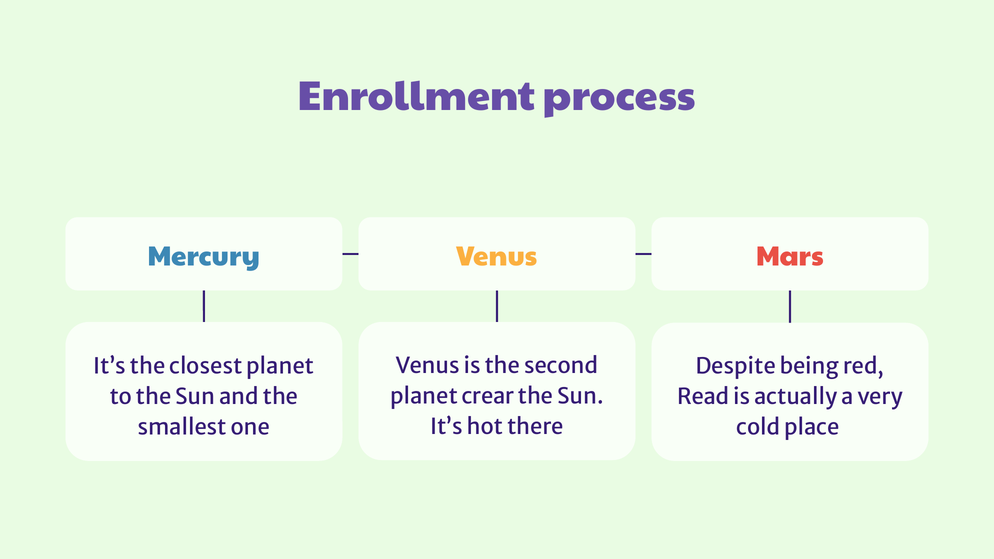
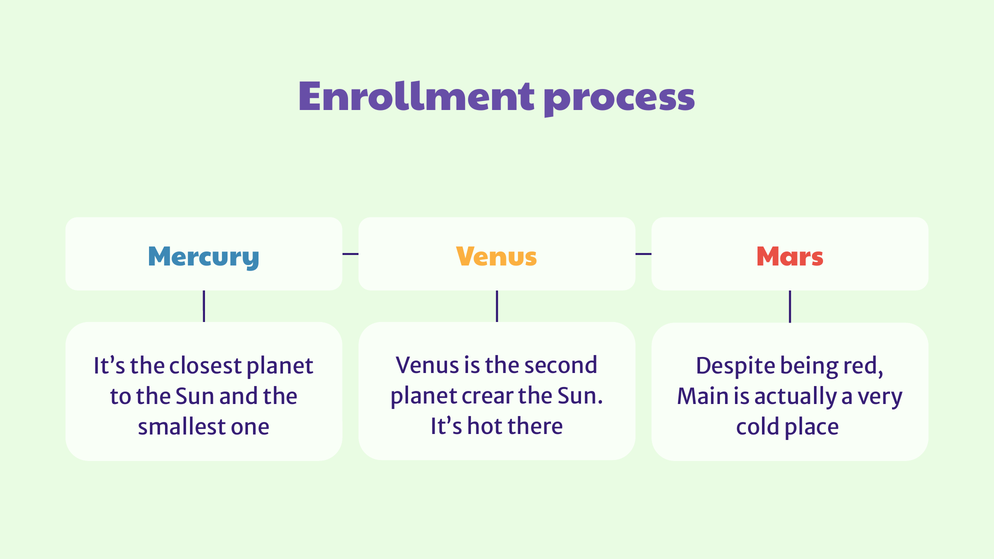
Read: Read -> Main
